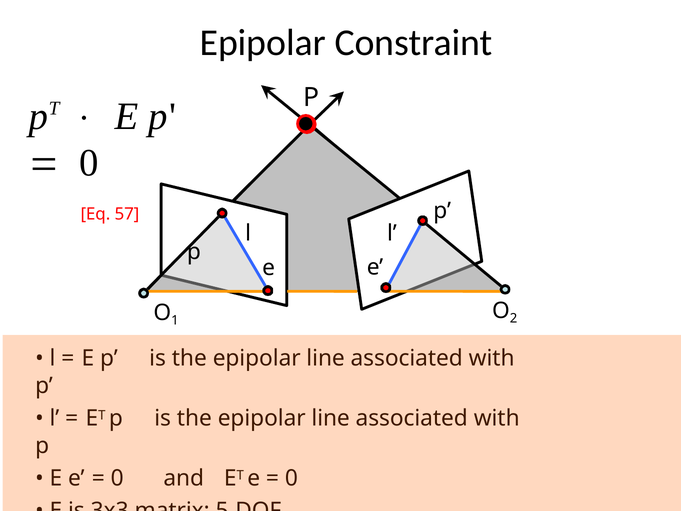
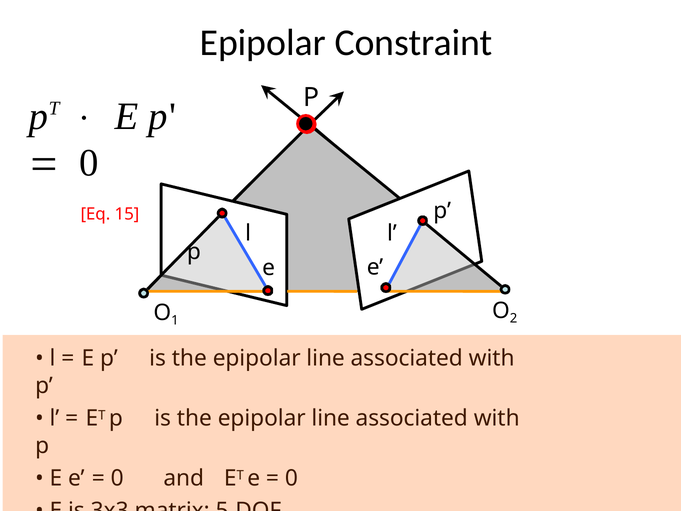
57: 57 -> 15
